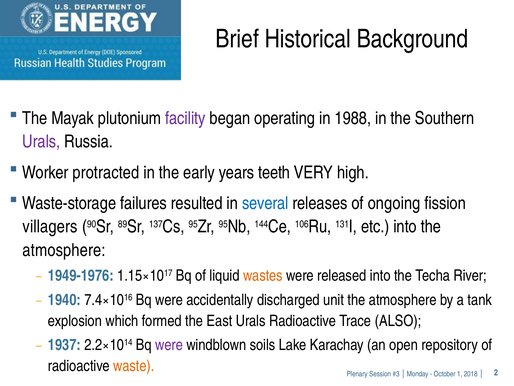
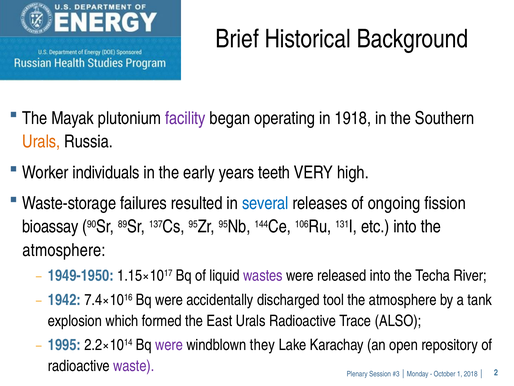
1988: 1988 -> 1918
Urals at (41, 142) colour: purple -> orange
protracted: protracted -> individuals
villagers: villagers -> bioassay
1949-1976: 1949-1976 -> 1949-1950
wastes colour: orange -> purple
1940: 1940 -> 1942
unit: unit -> tool
1937: 1937 -> 1995
soils: soils -> they
waste colour: orange -> purple
